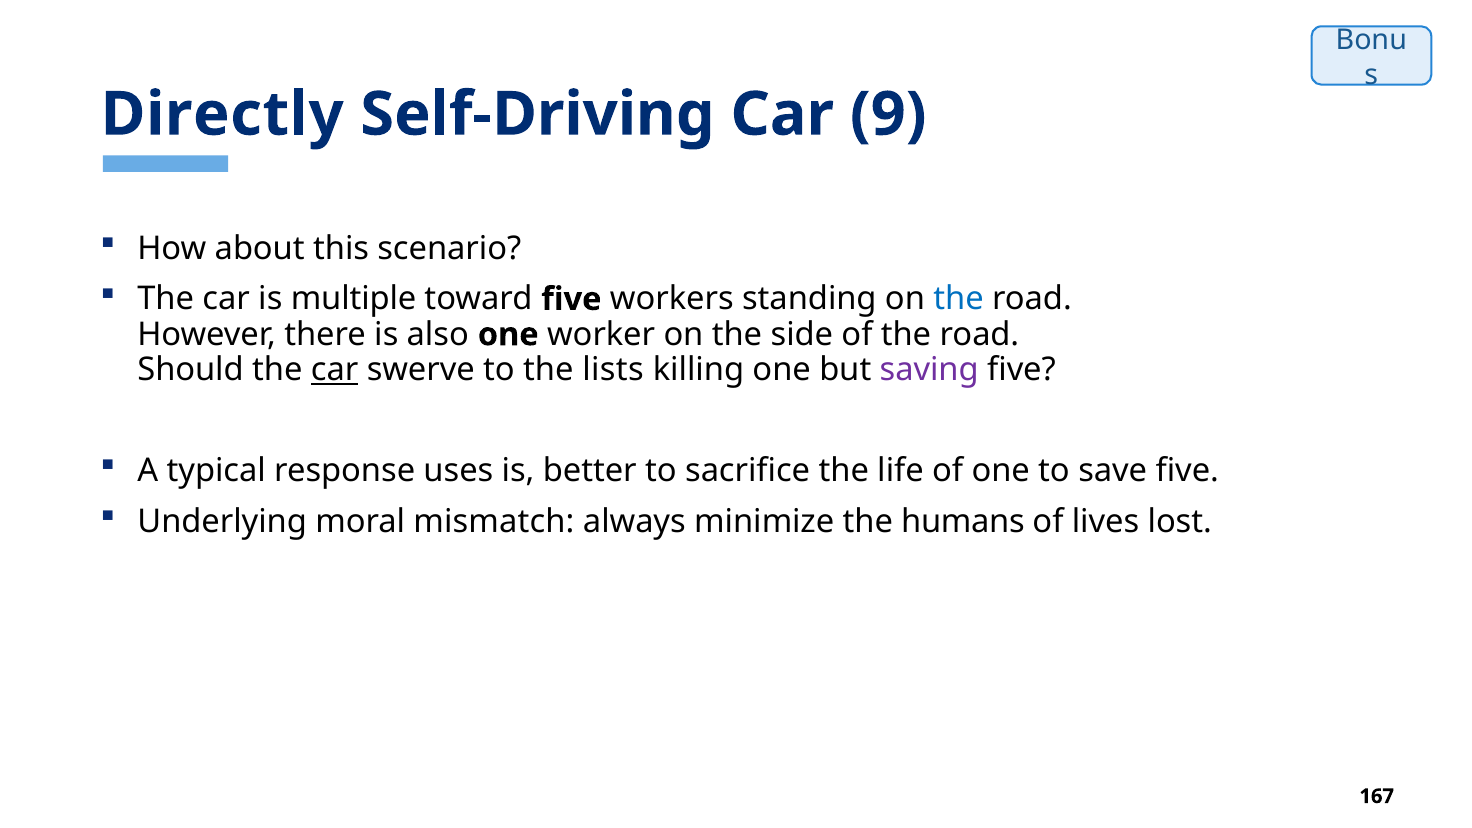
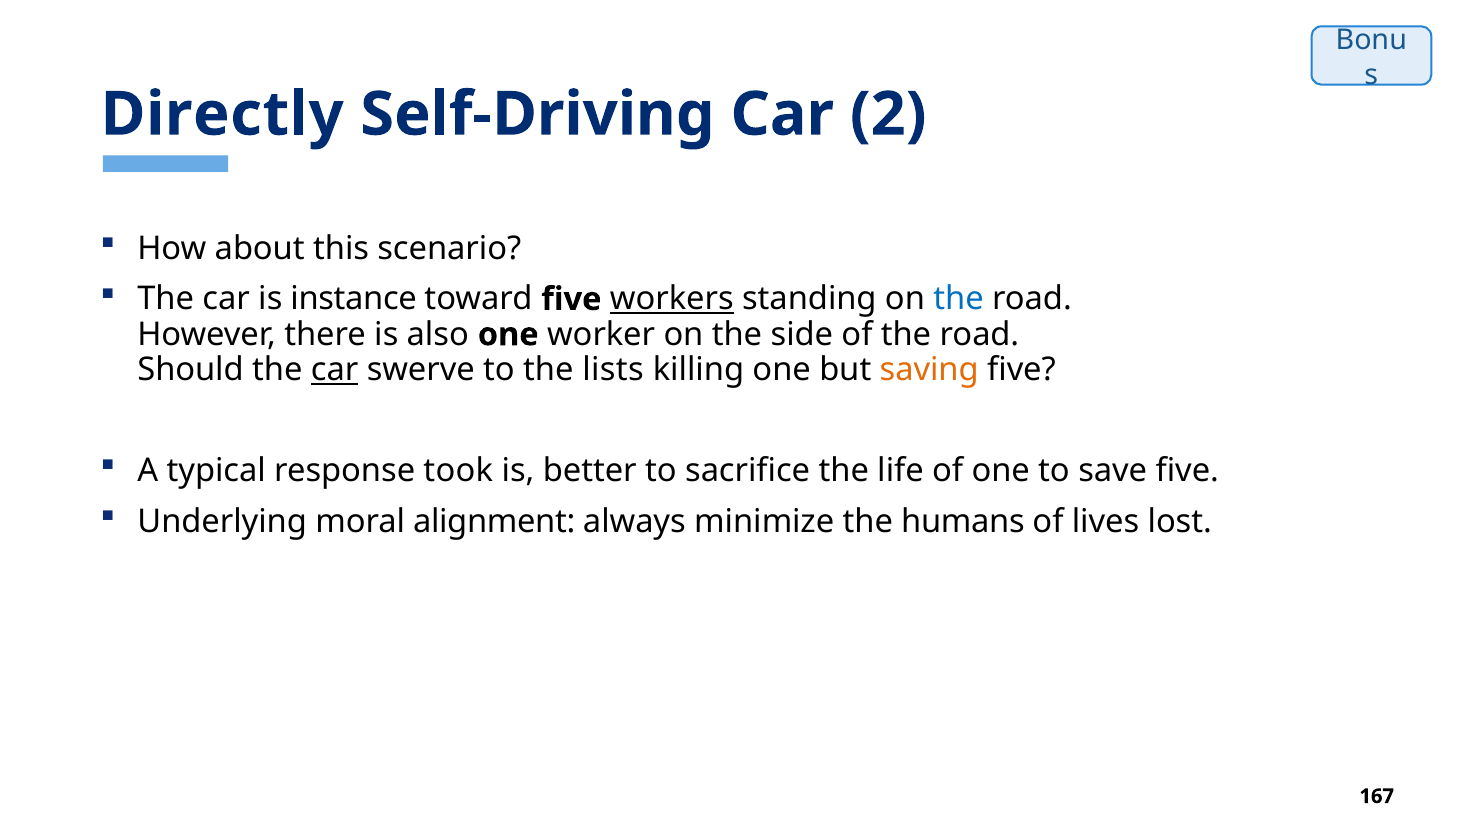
9: 9 -> 2
multiple: multiple -> instance
workers underline: none -> present
saving colour: purple -> orange
uses: uses -> took
mismatch: mismatch -> alignment
